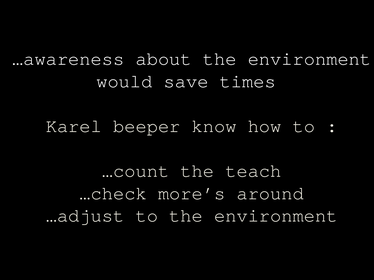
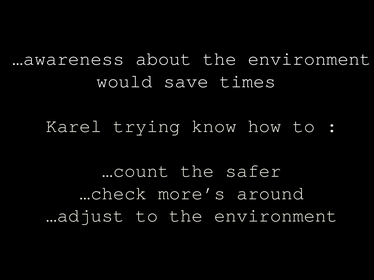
beeper: beeper -> trying
teach: teach -> safer
